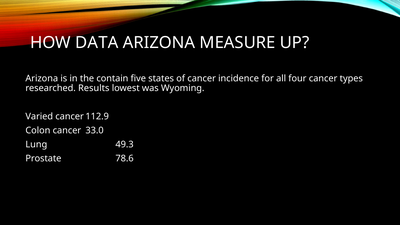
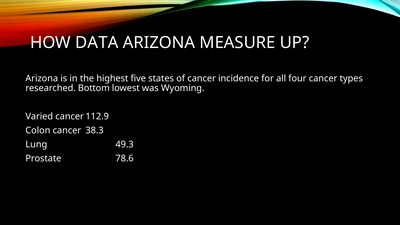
contain: contain -> highest
Results: Results -> Bottom
33.0: 33.0 -> 38.3
